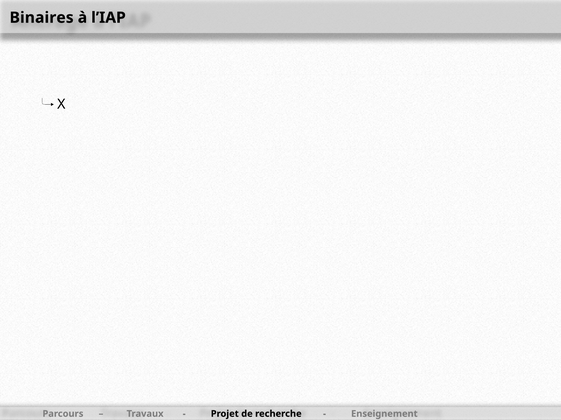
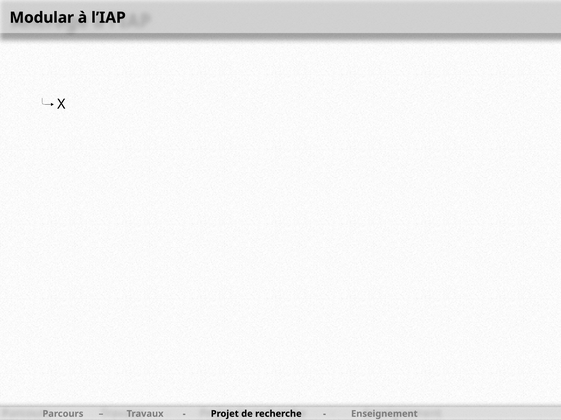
Binaires: Binaires -> Modular
